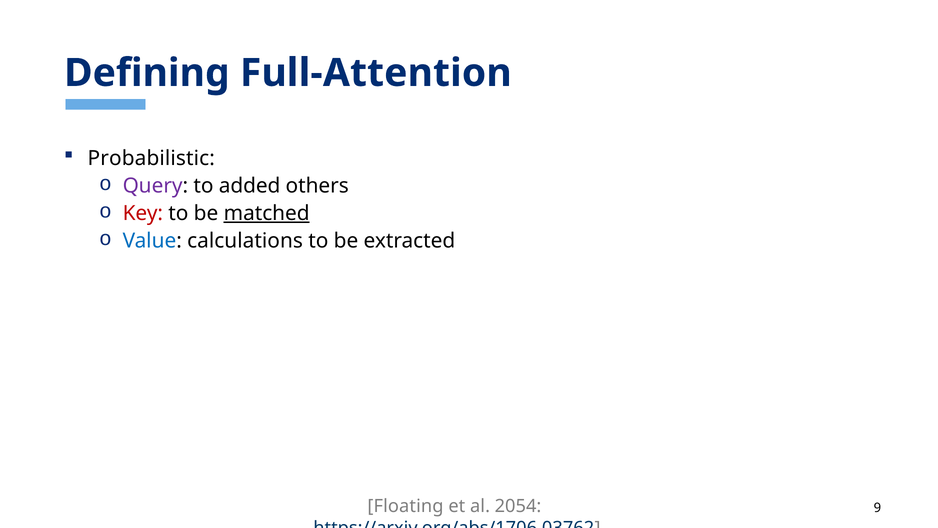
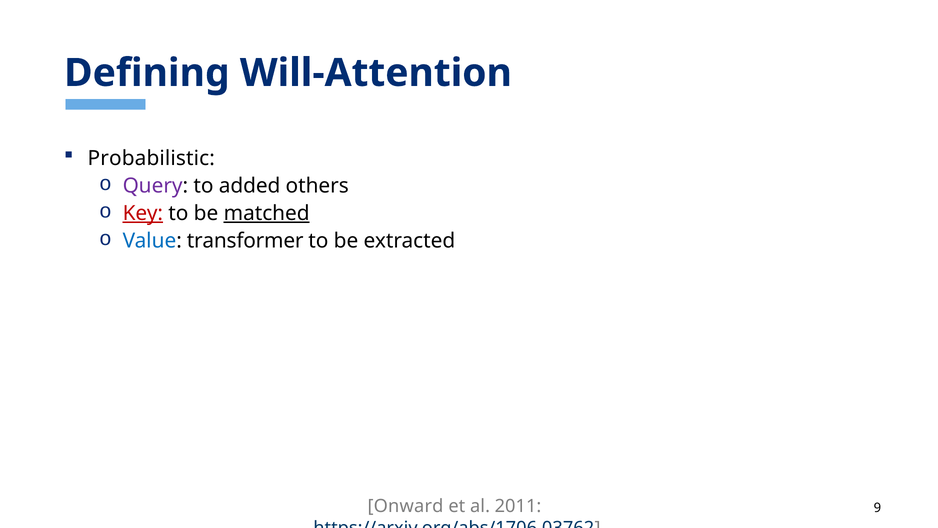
Full-Attention: Full-Attention -> Will-Attention
Key underline: none -> present
calculations: calculations -> transformer
Floating: Floating -> Onward
2054: 2054 -> 2011
